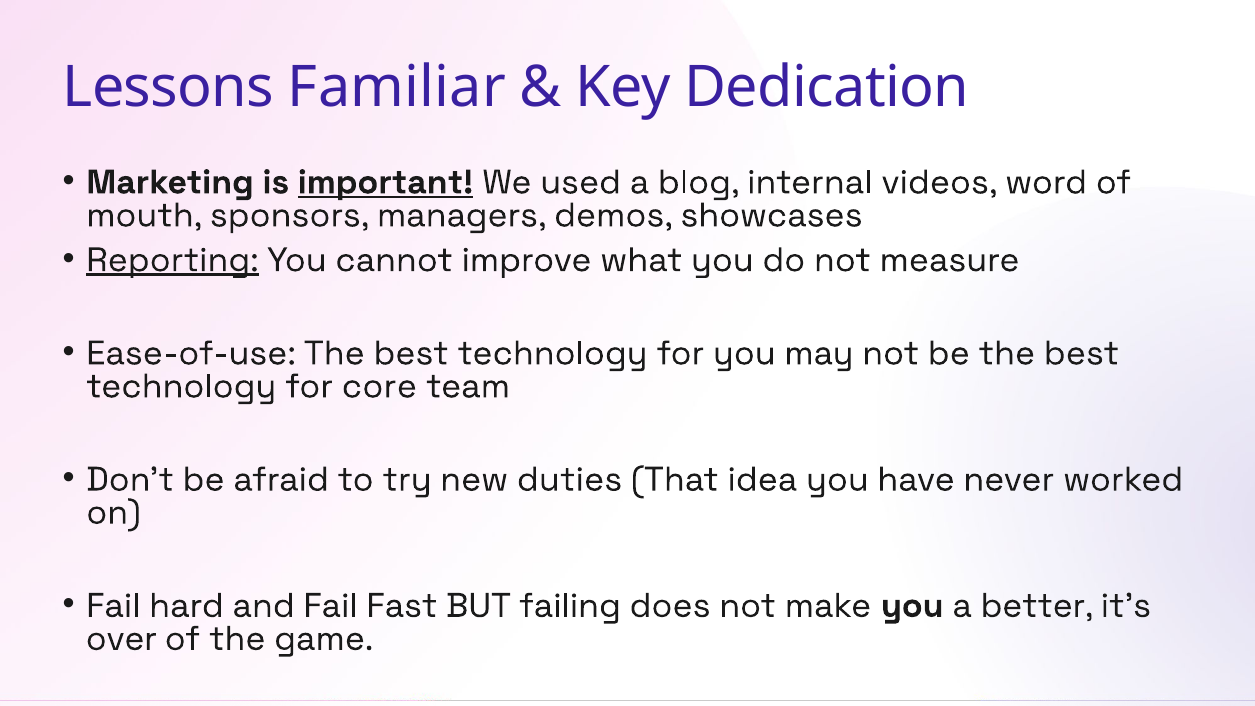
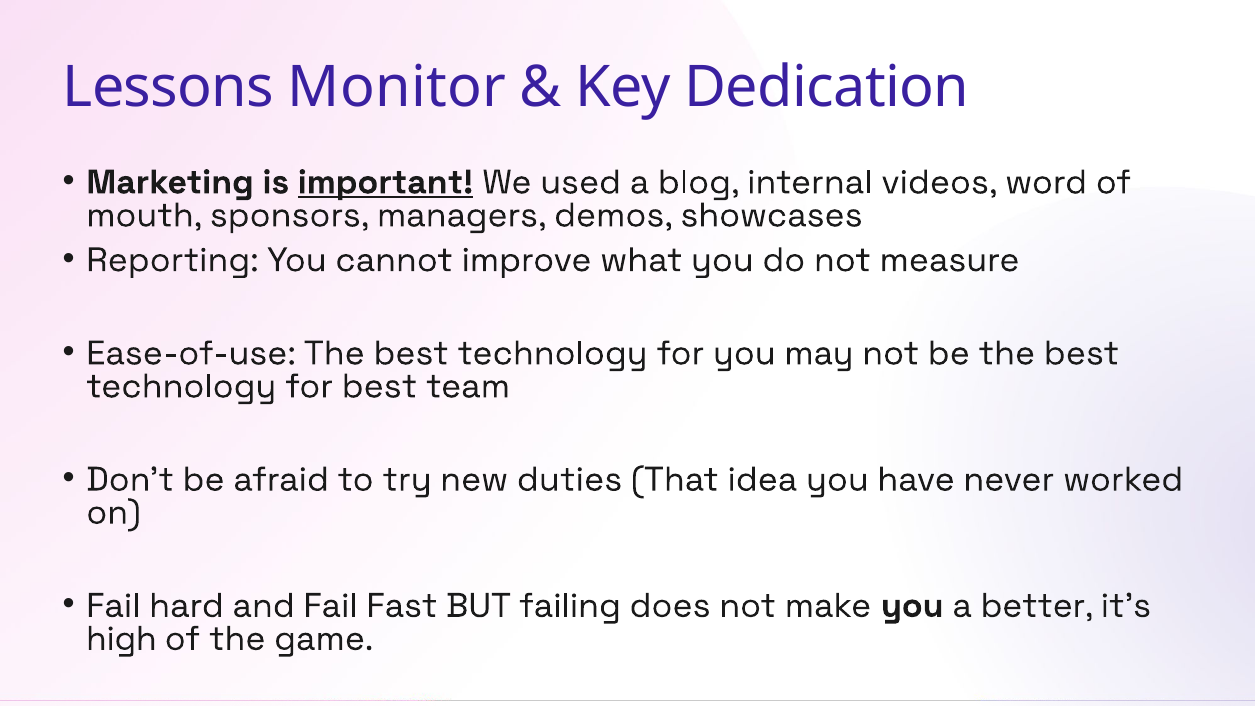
Familiar: Familiar -> Monitor
Reporting underline: present -> none
for core: core -> best
over: over -> high
